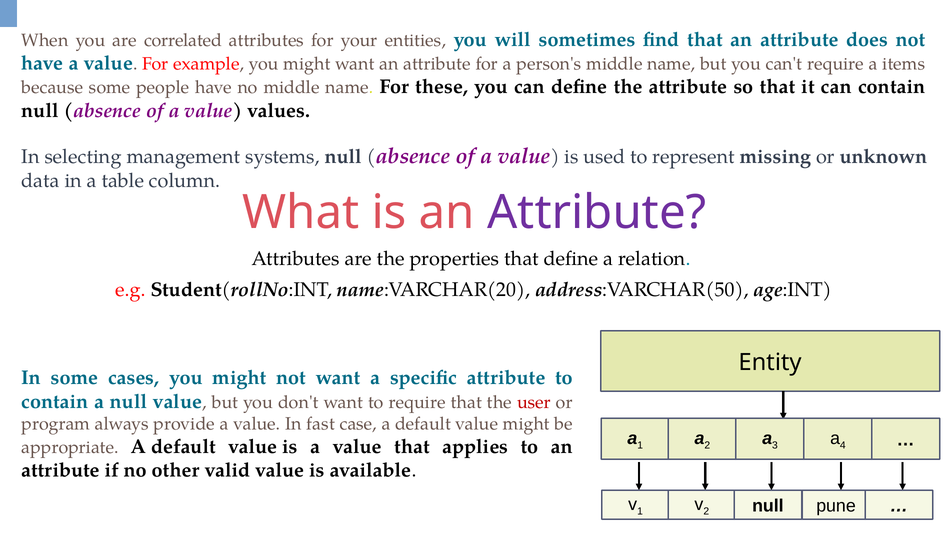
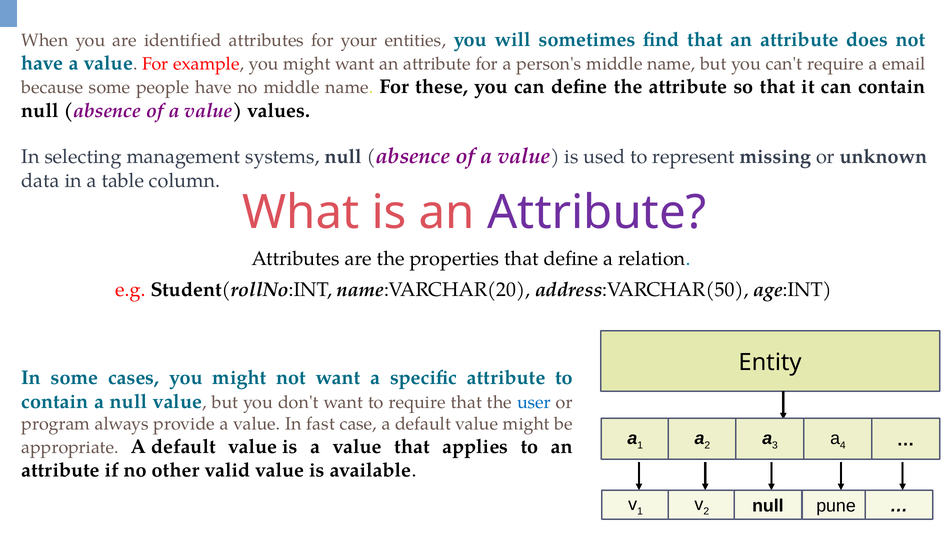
correlated: correlated -> identified
items: items -> email
user colour: red -> blue
